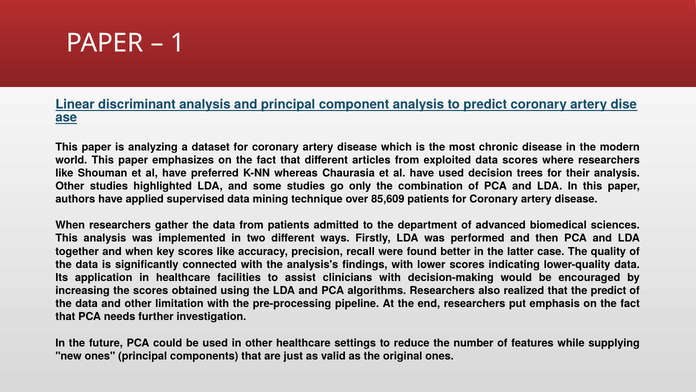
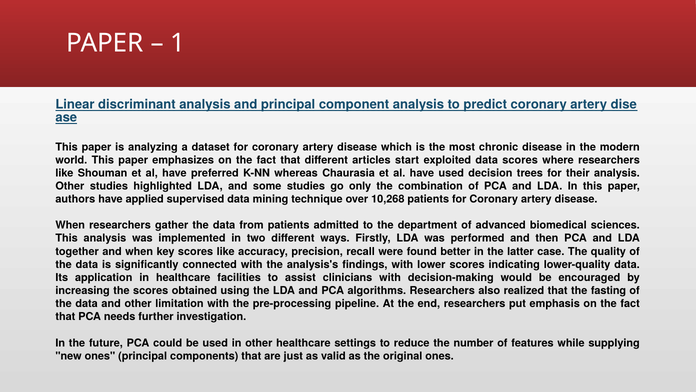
articles from: from -> start
85,609: 85,609 -> 10,268
the predict: predict -> fasting
